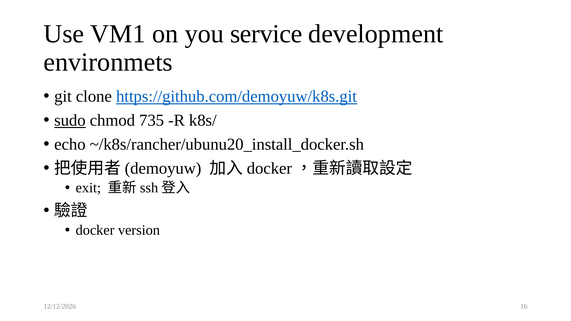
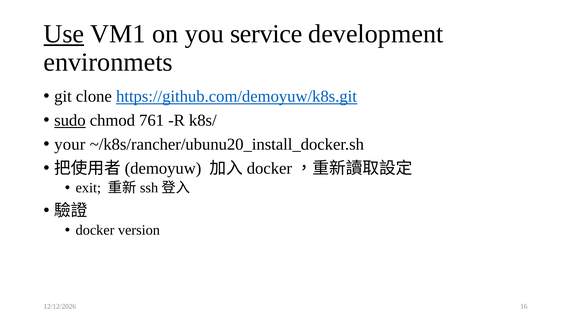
Use underline: none -> present
735: 735 -> 761
echo: echo -> your
